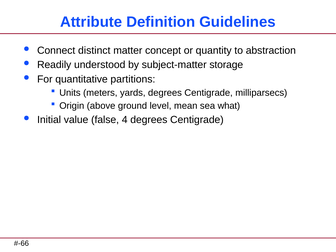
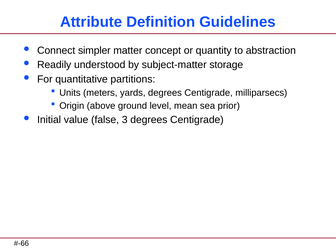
distinct: distinct -> simpler
what: what -> prior
4: 4 -> 3
